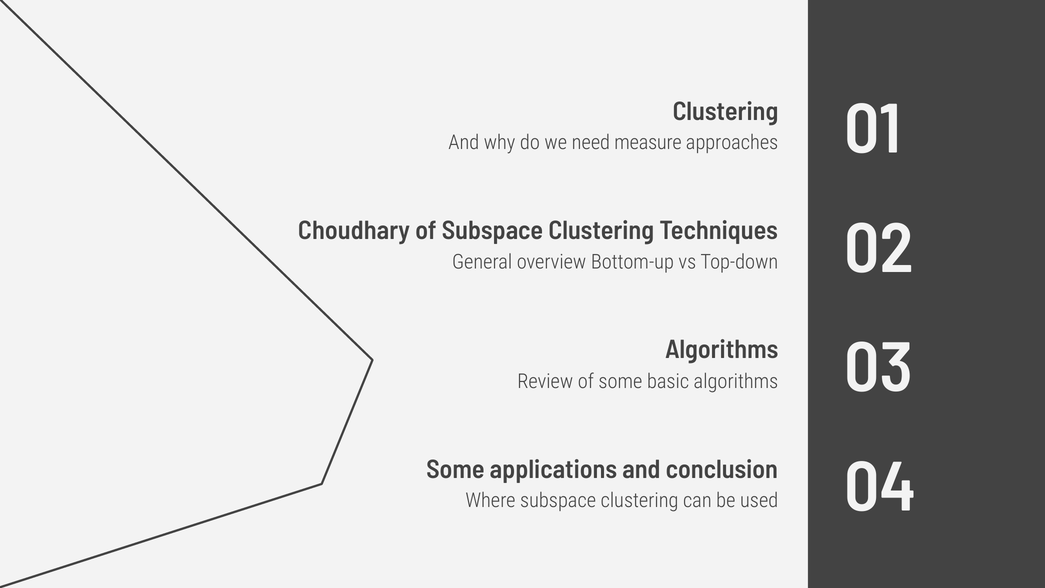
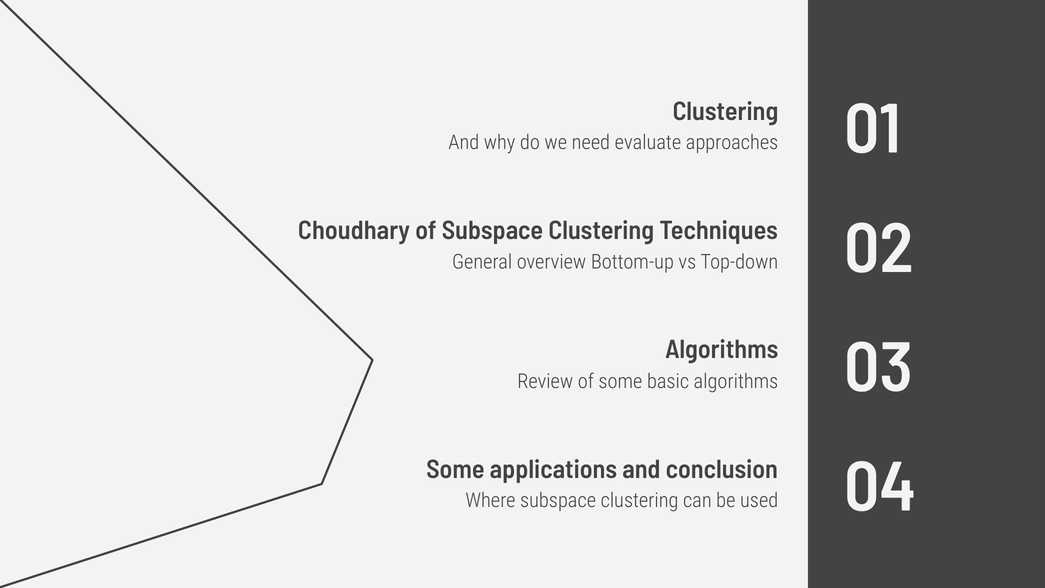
measure: measure -> evaluate
